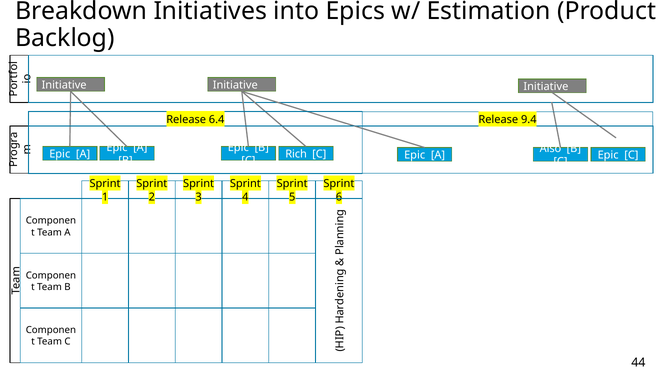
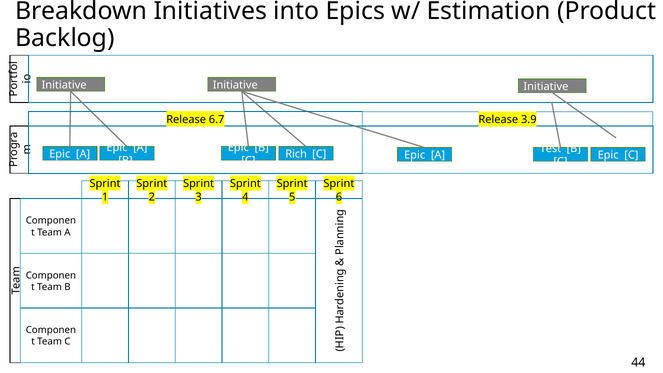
6.4: 6.4 -> 6.7
9.4: 9.4 -> 3.9
Also: Also -> Test
